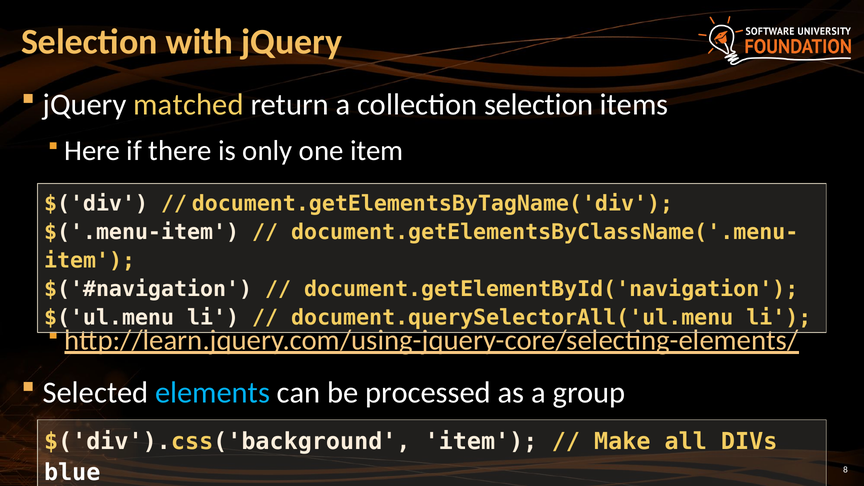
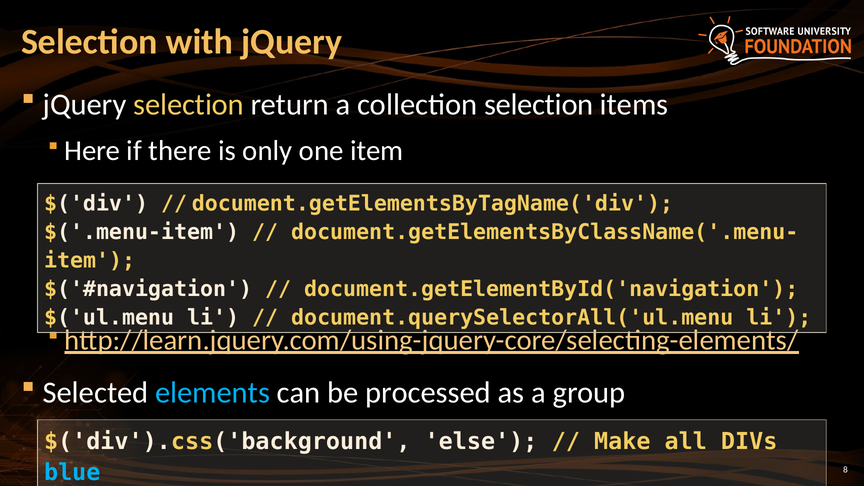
jQuery matched: matched -> selection
$('div').css('background item: item -> else
blue colour: white -> light blue
